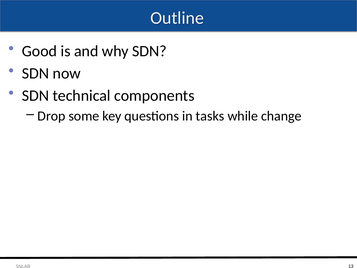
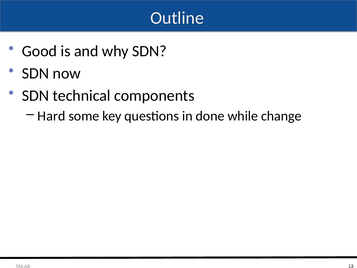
Drop: Drop -> Hard
tasks: tasks -> done
